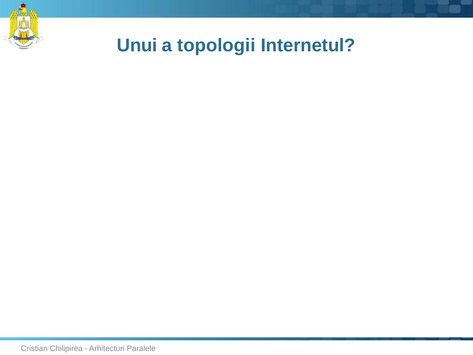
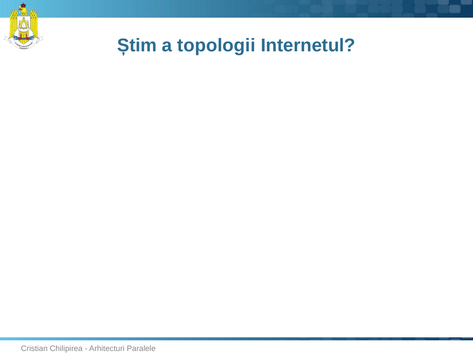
Unui: Unui -> Știm
